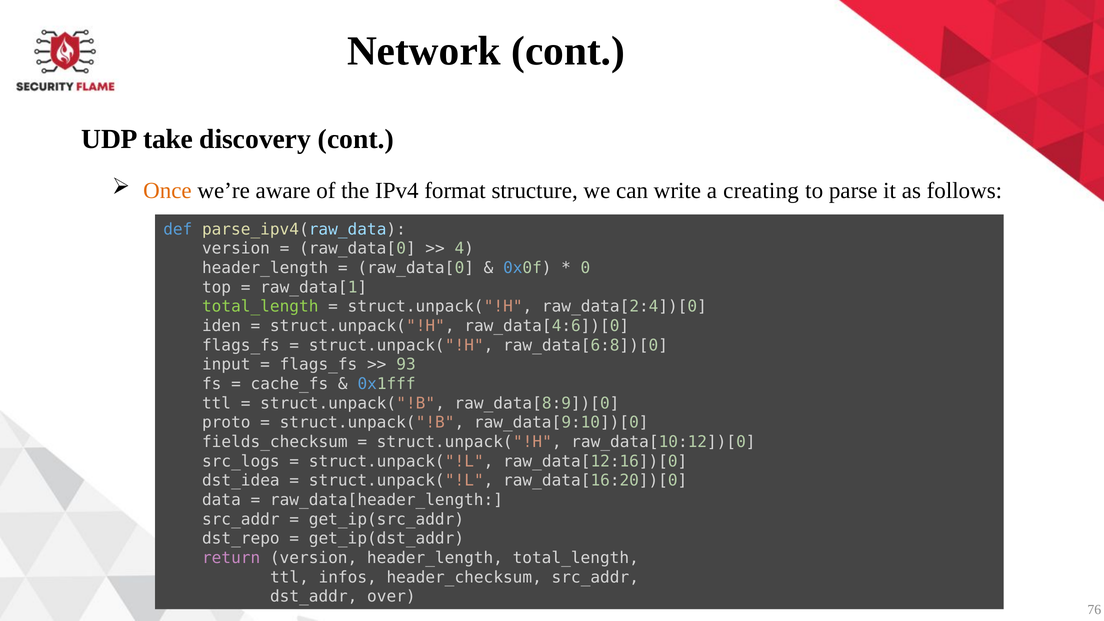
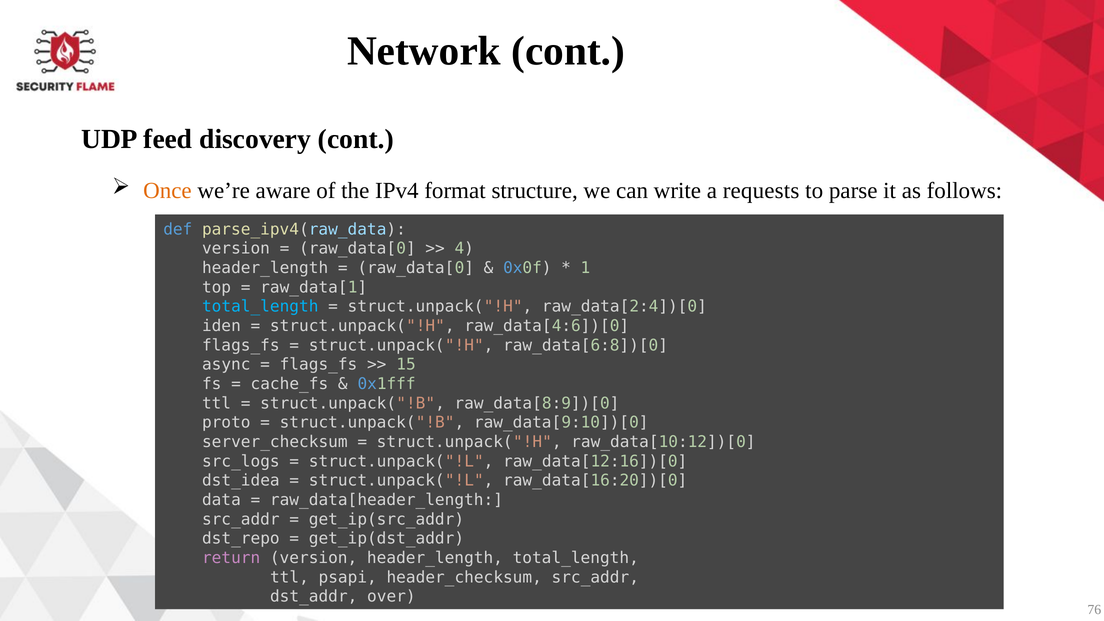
take: take -> feed
creating: creating -> requests
0: 0 -> 1
total_length at (260, 307) colour: light green -> light blue
input: input -> async
93: 93 -> 15
fields_checksum: fields_checksum -> server_checksum
infos: infos -> psapi
